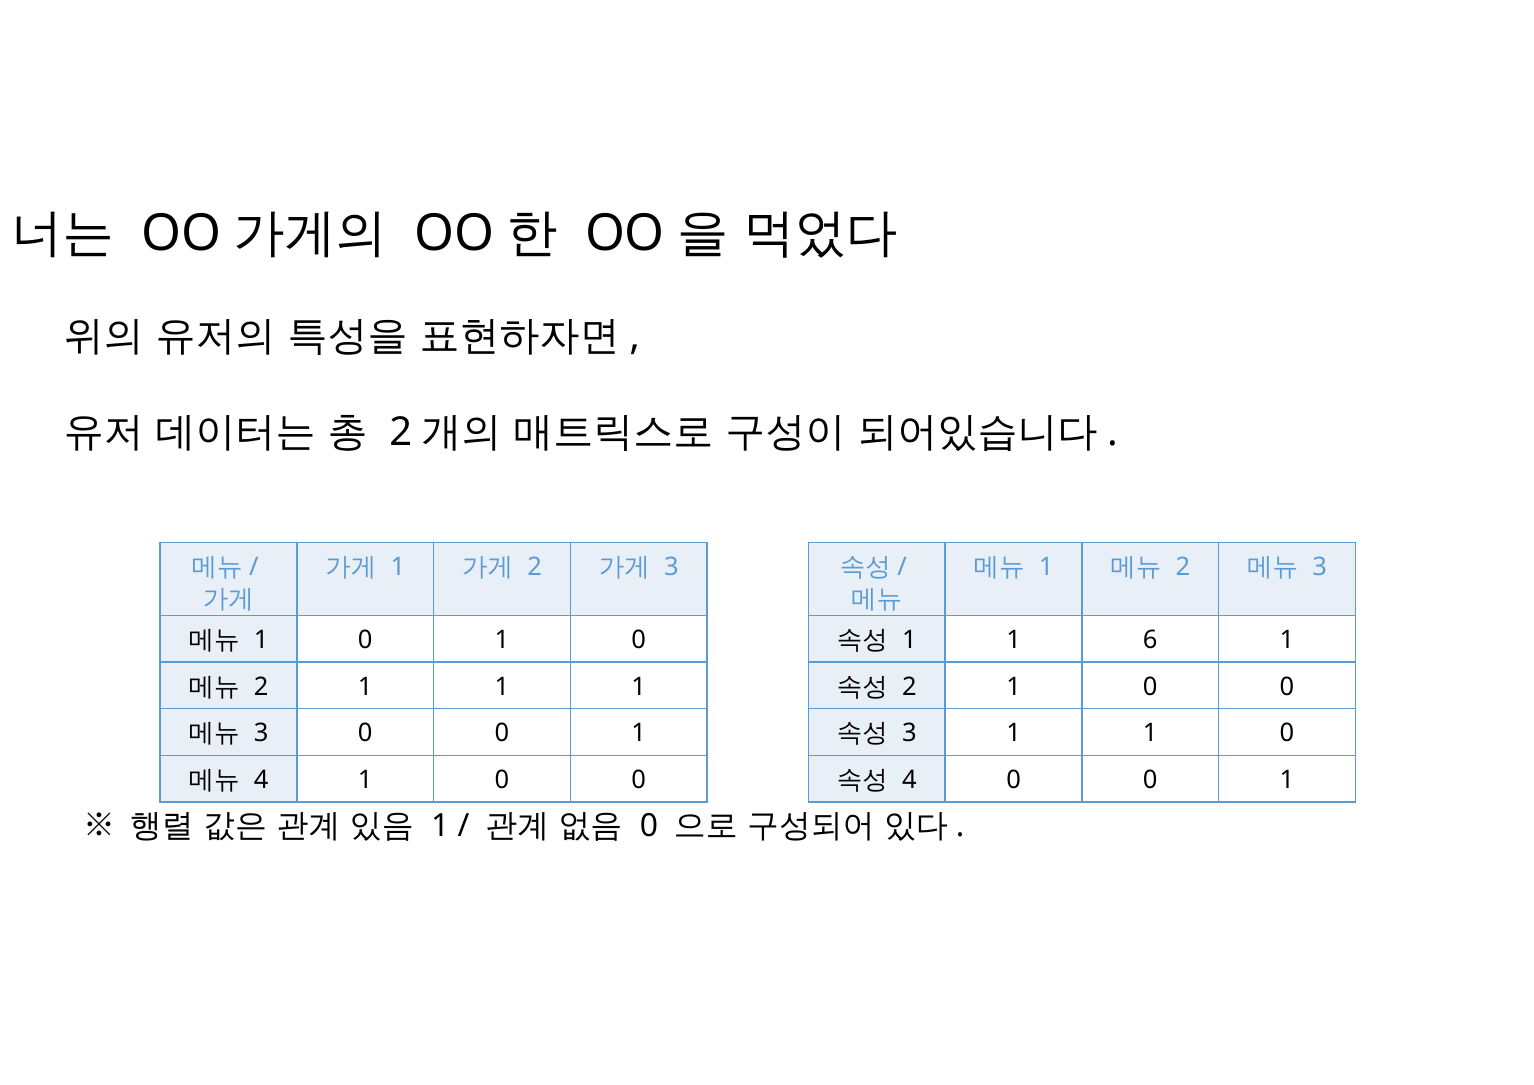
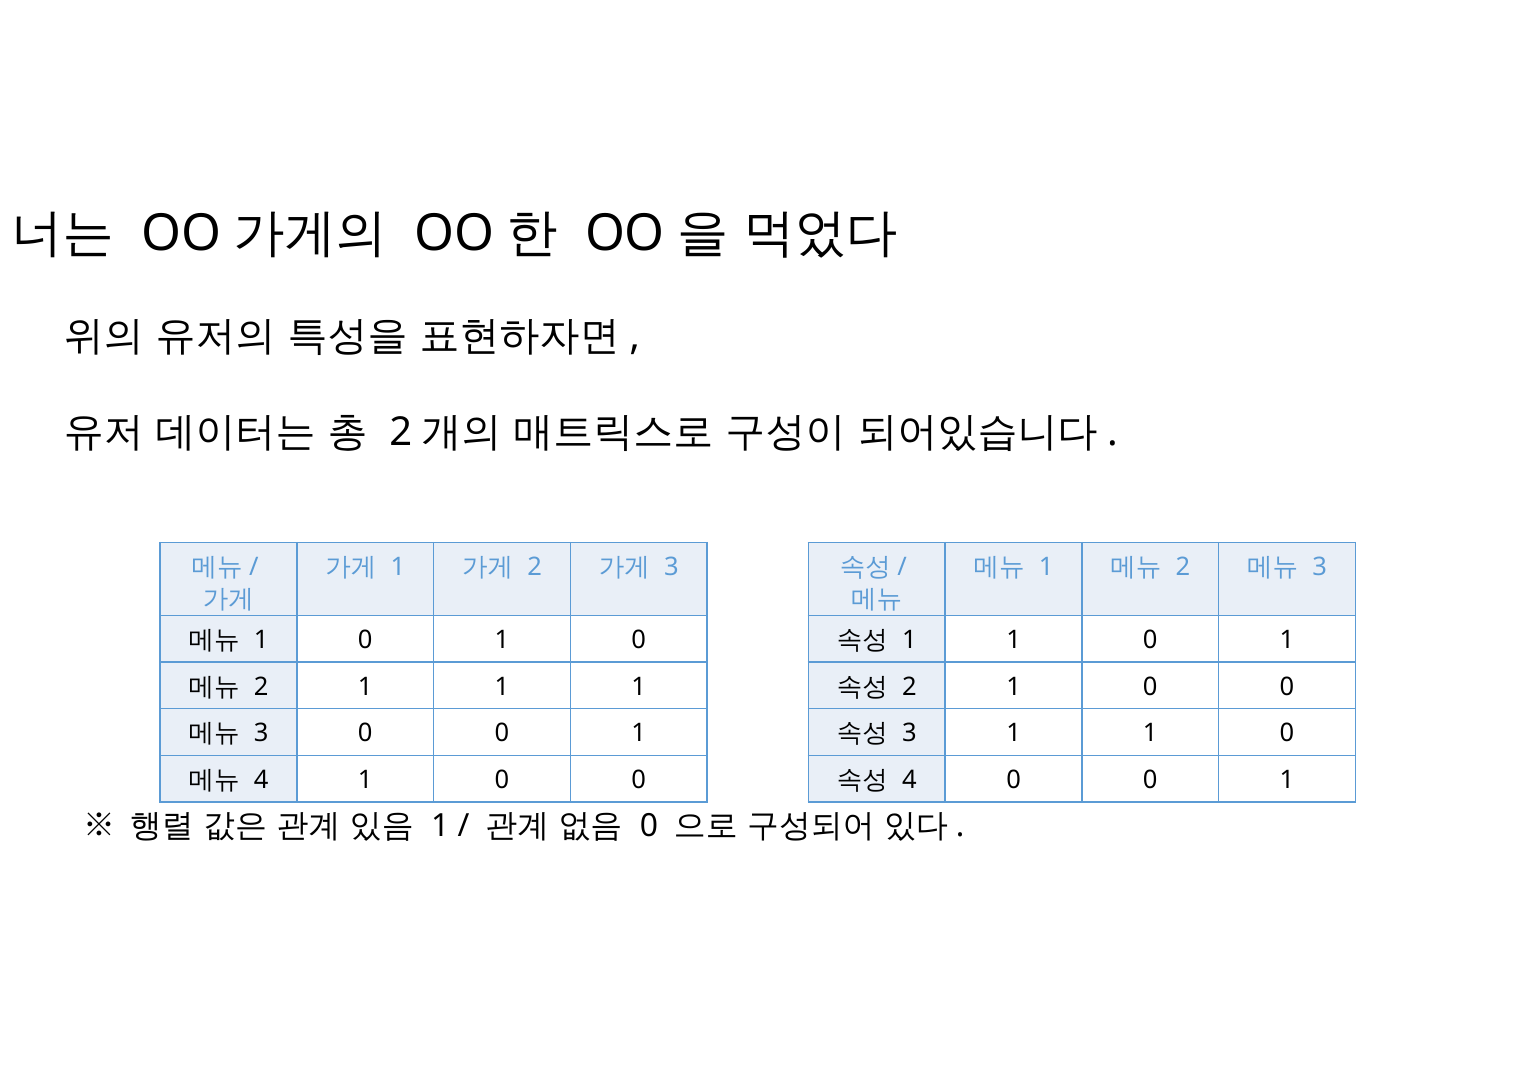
6 at (1150, 640): 6 -> 0
